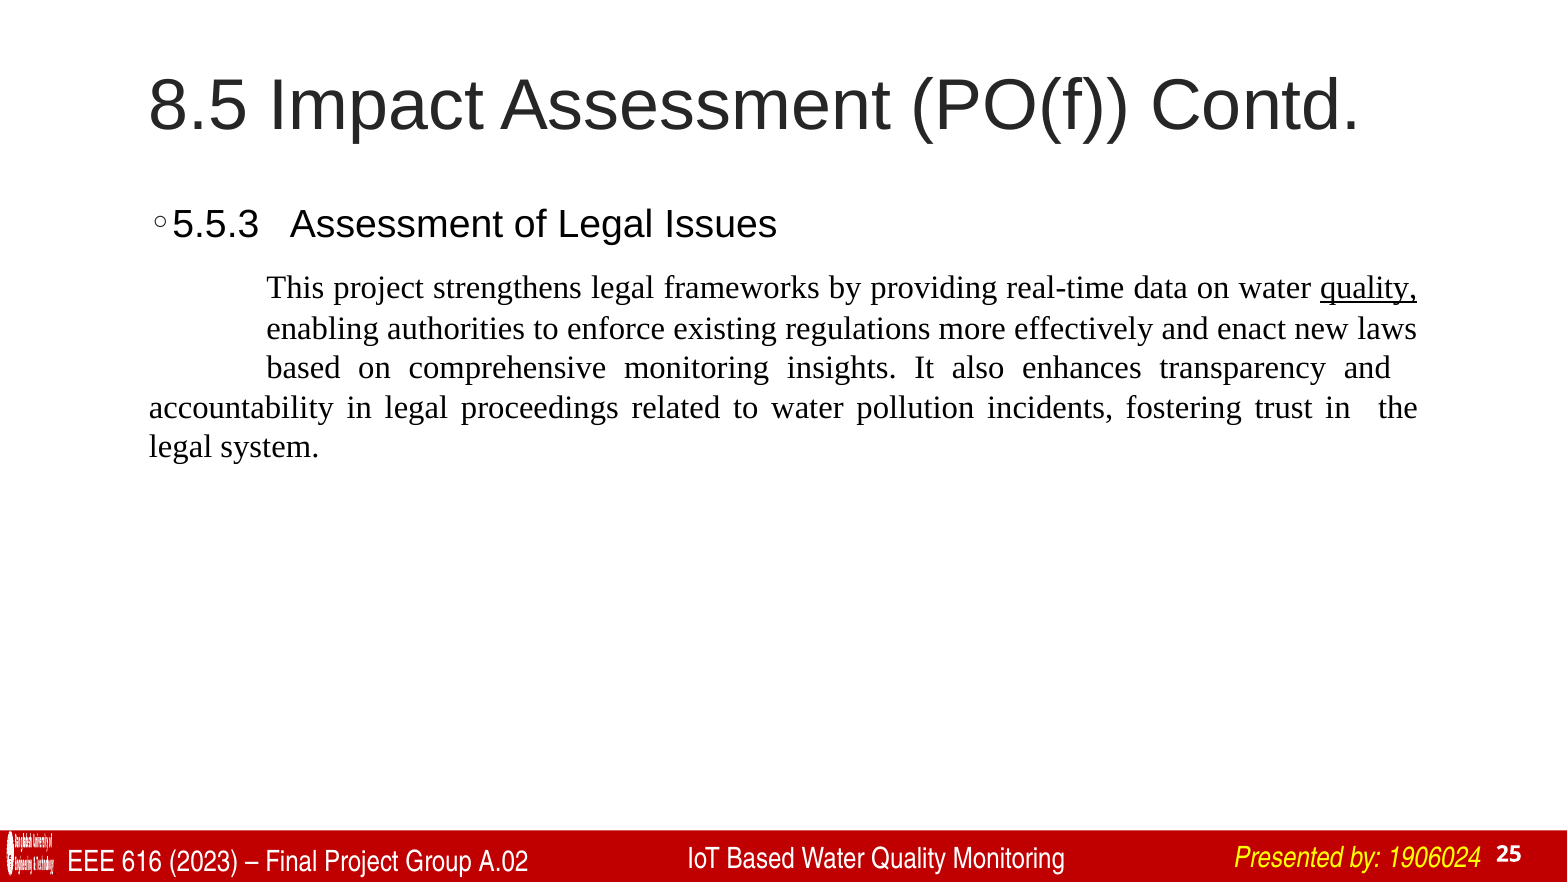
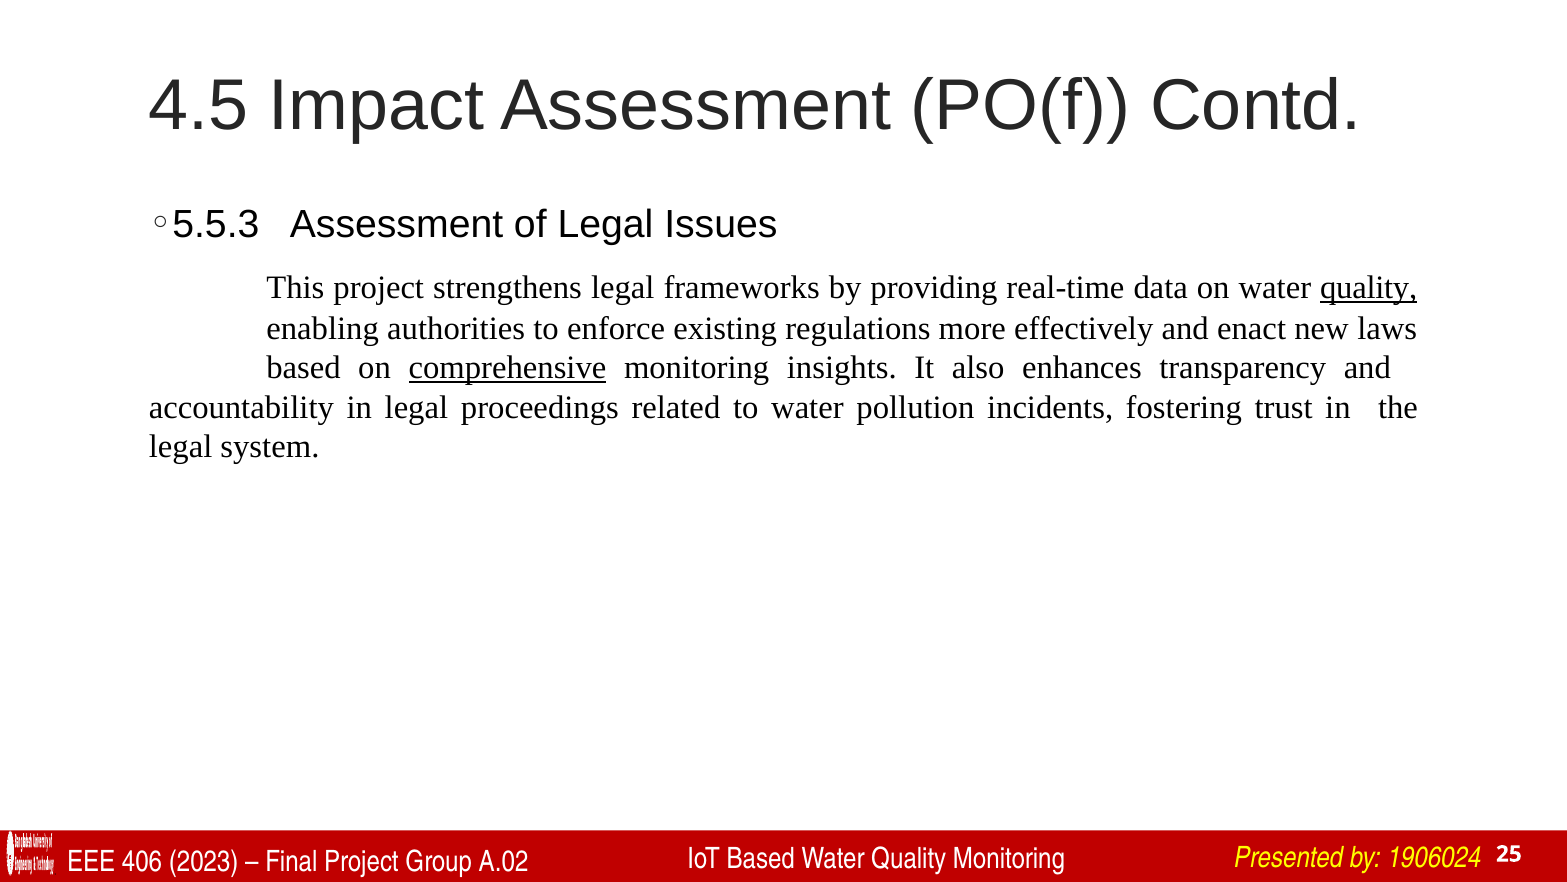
8.5: 8.5 -> 4.5
comprehensive underline: none -> present
616: 616 -> 406
